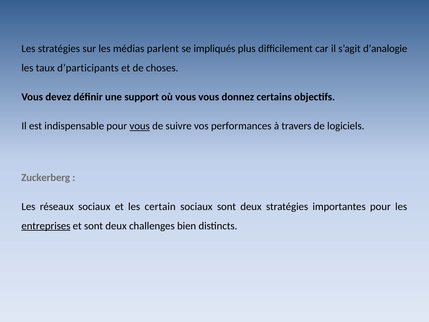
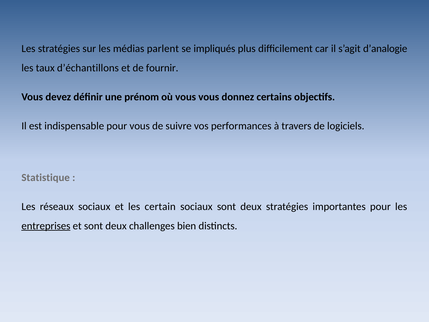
d’participants: d’participants -> d’échantillons
choses: choses -> fournir
support: support -> prénom
vous at (140, 126) underline: present -> none
Zuckerberg: Zuckerberg -> Statistique
